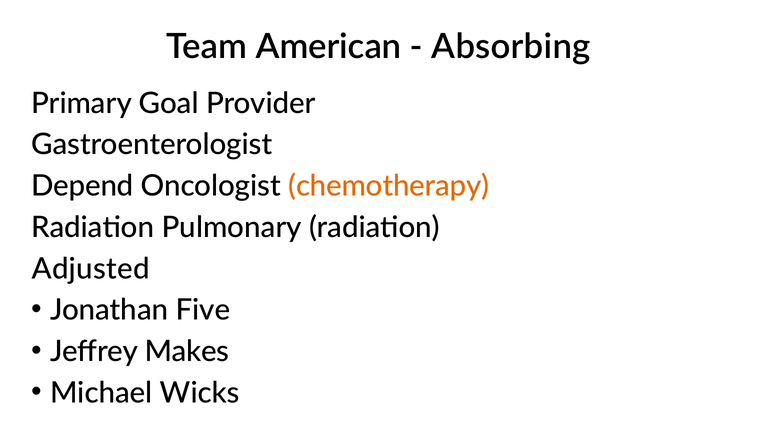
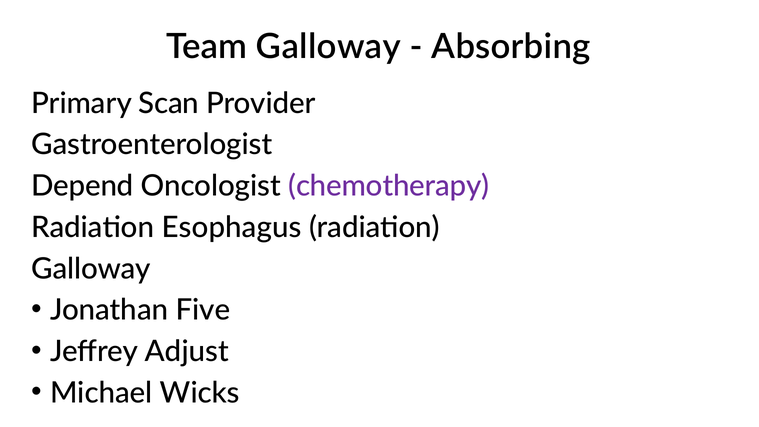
Team American: American -> Galloway
Goal: Goal -> Scan
chemotherapy colour: orange -> purple
Pulmonary: Pulmonary -> Esophagus
Adjusted at (91, 269): Adjusted -> Galloway
Makes: Makes -> Adjust
